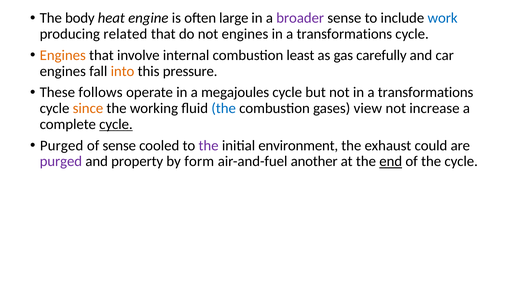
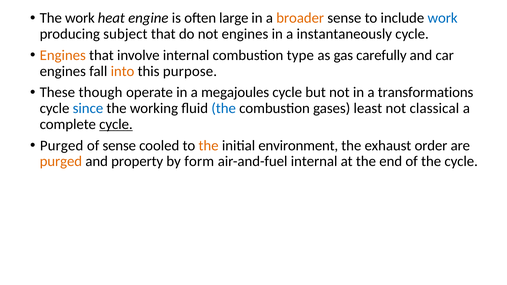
The body: body -> work
broader colour: purple -> orange
related: related -> subject
transformations at (344, 34): transformations -> instantaneously
least: least -> type
pressure: pressure -> purpose
follows: follows -> though
since colour: orange -> blue
view: view -> least
increase: increase -> classical
the at (209, 146) colour: purple -> orange
could: could -> order
purged at (61, 162) colour: purple -> orange
air-and-fuel another: another -> internal
end underline: present -> none
